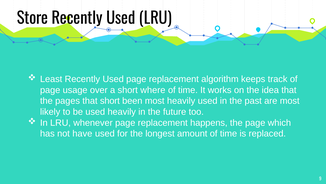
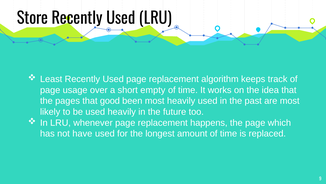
where: where -> empty
that short: short -> good
